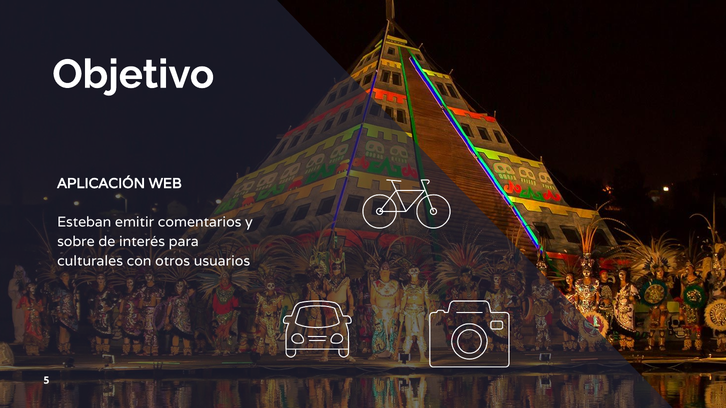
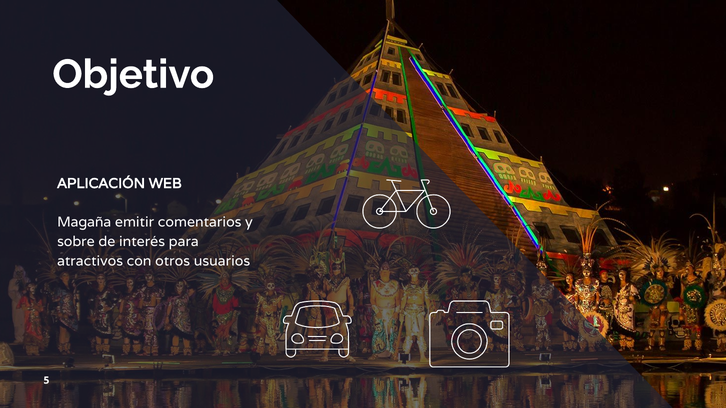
Esteban: Esteban -> Magaña
culturales: culturales -> atractivos
